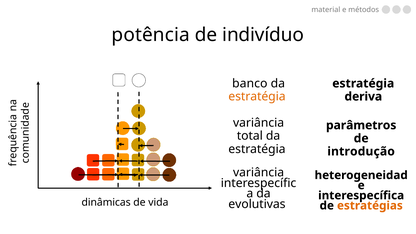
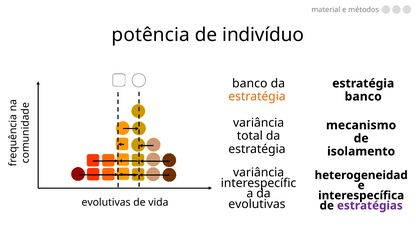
deriva at (363, 97): deriva -> banco
parâmetros: parâmetros -> mecanismo
introdução: introdução -> isolamento
dinâmicas at (106, 202): dinâmicas -> evolutivas
estratégias colour: orange -> purple
